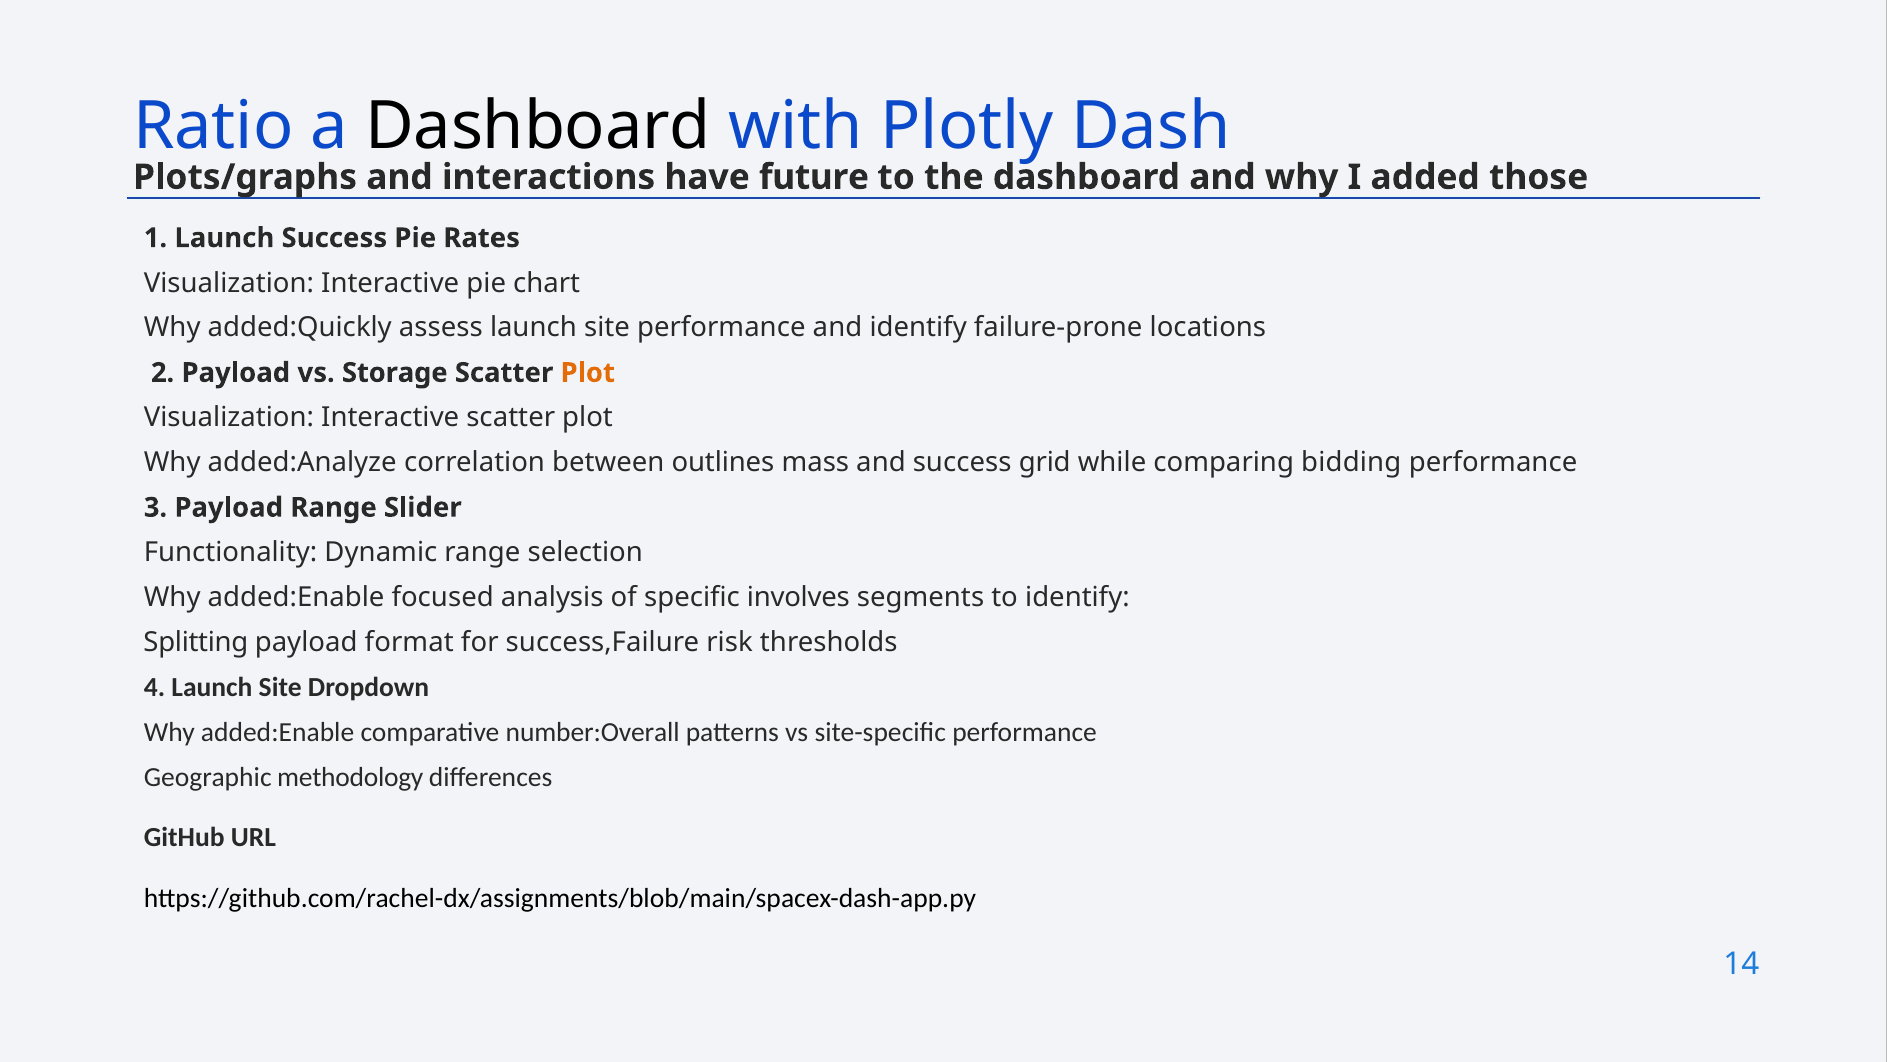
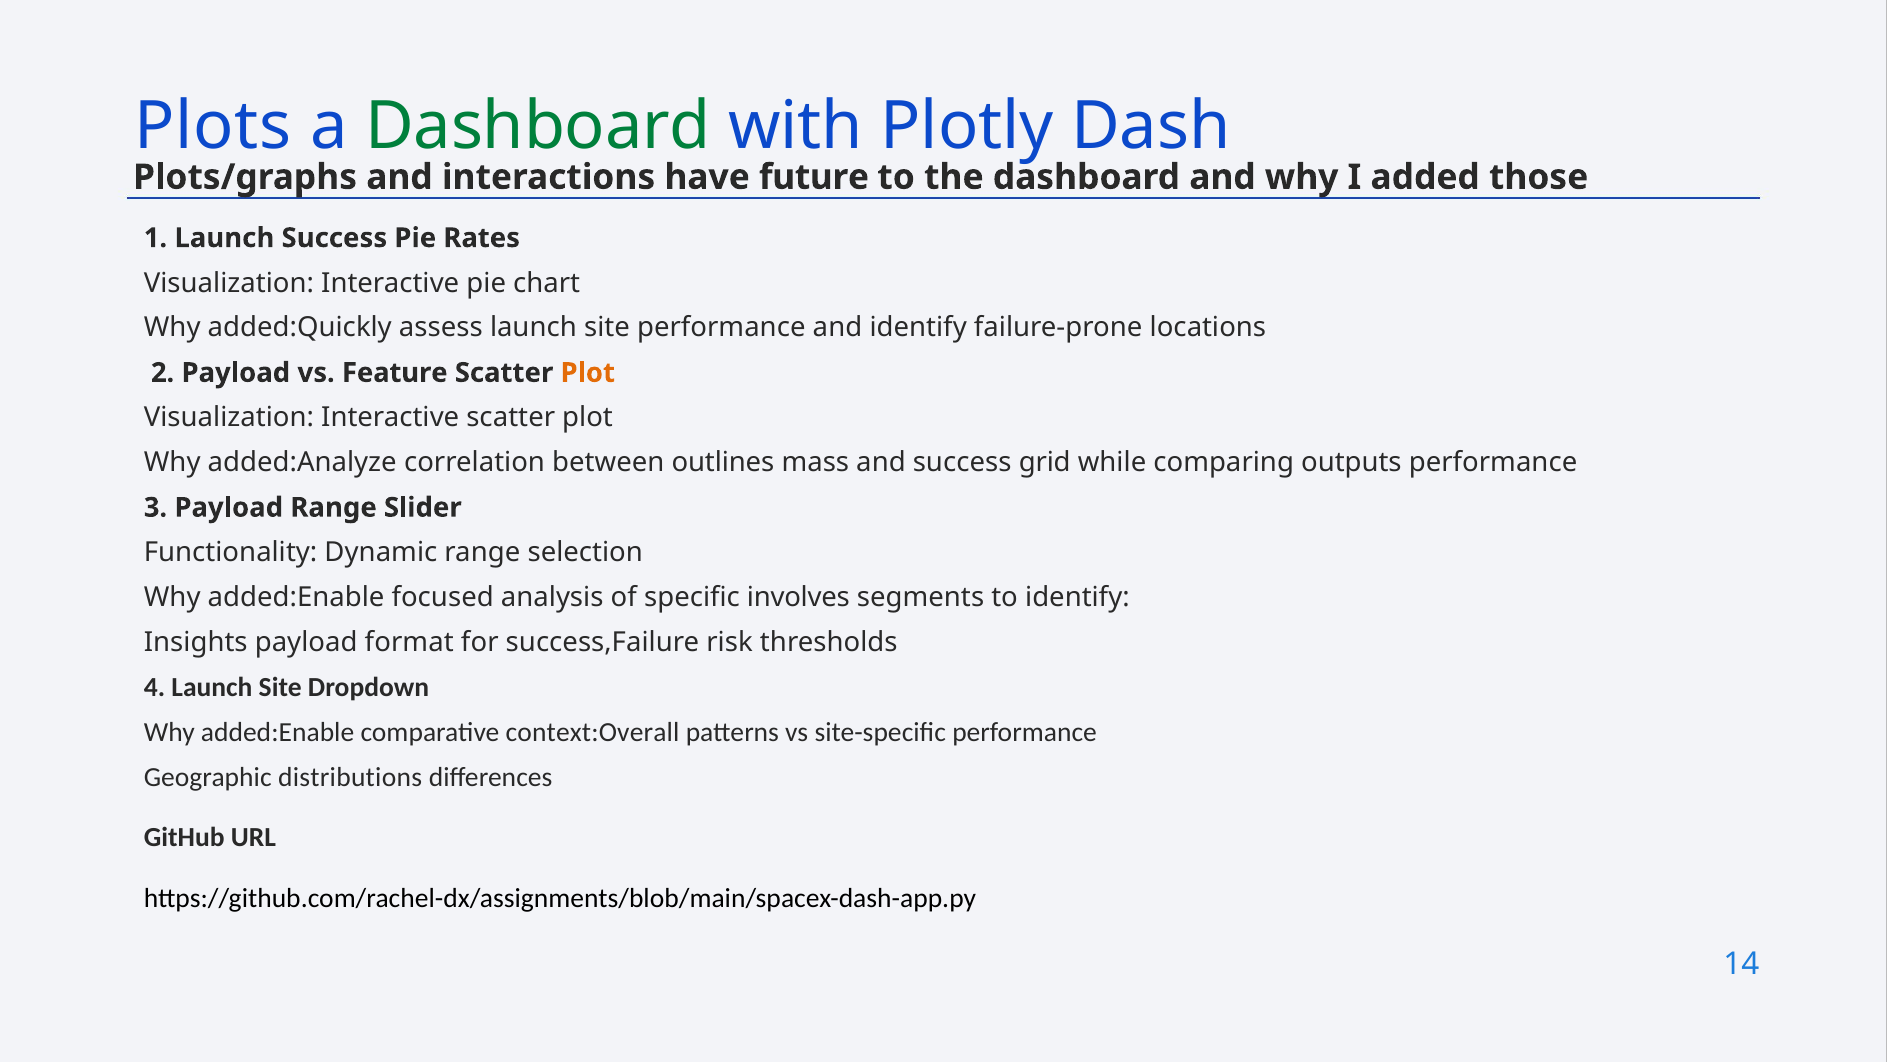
Ratio: Ratio -> Plots
Dashboard at (538, 126) colour: black -> green
Storage: Storage -> Feature
bidding: bidding -> outputs
Splitting: Splitting -> Insights
number:Overall: number:Overall -> context:Overall
methodology: methodology -> distributions
